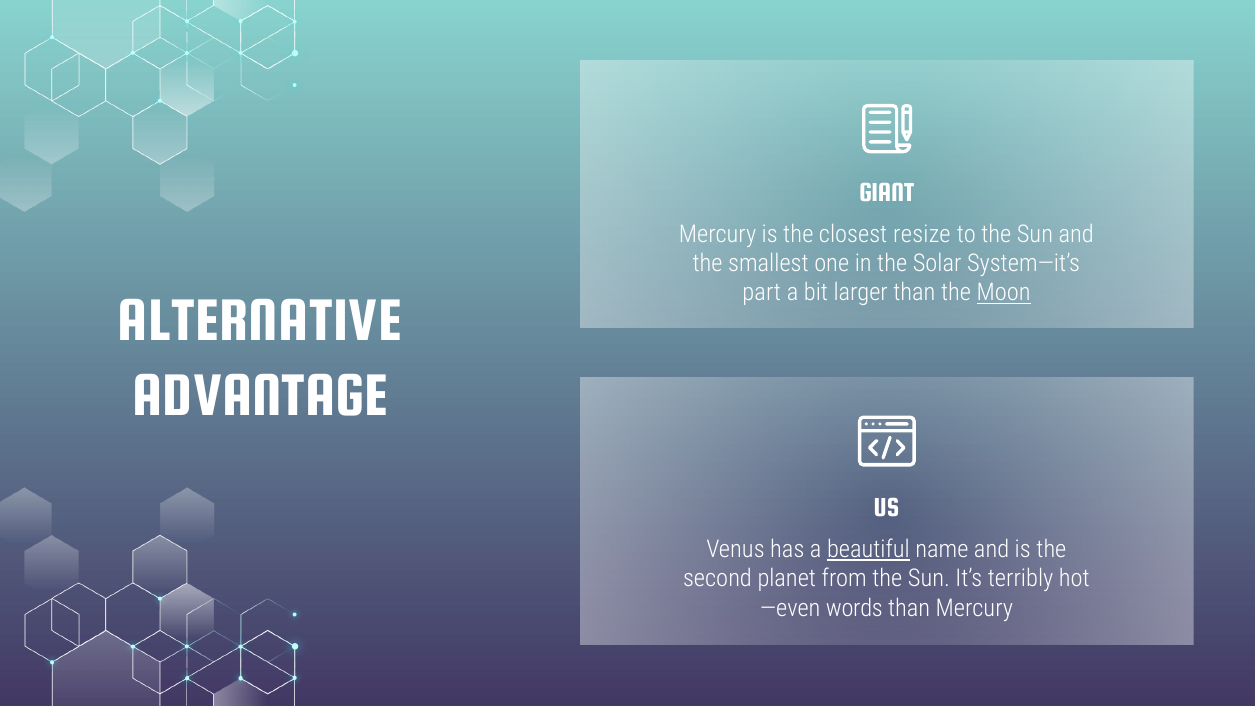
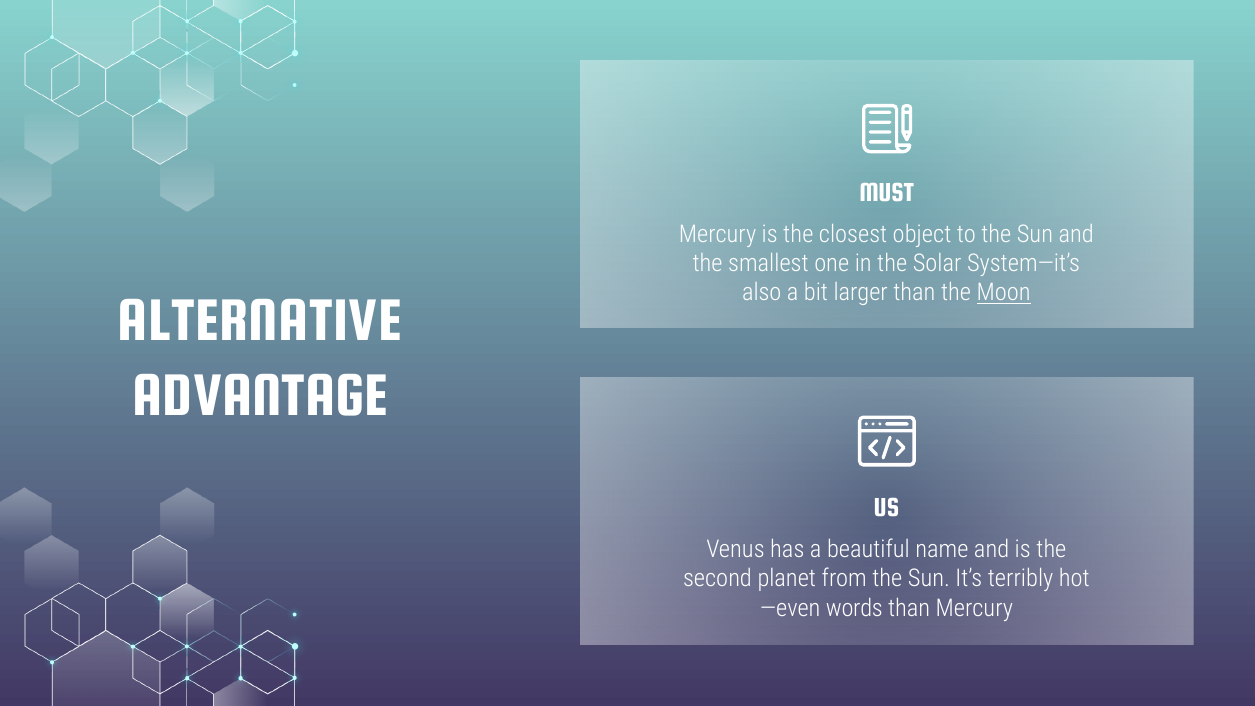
GIANT: GIANT -> MUST
resize: resize -> object
part: part -> also
beautiful underline: present -> none
